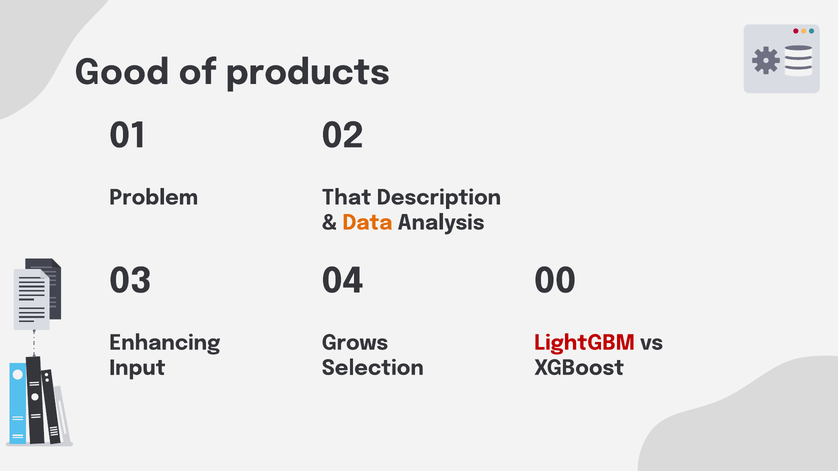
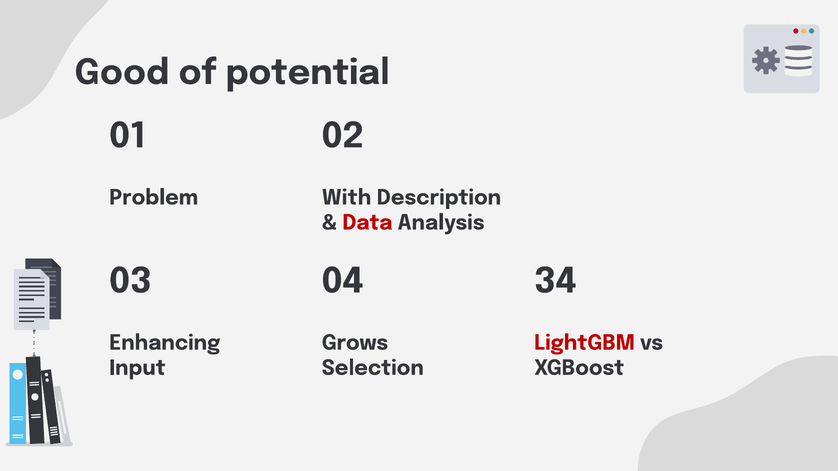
products: products -> potential
That: That -> With
Data colour: orange -> red
00: 00 -> 34
